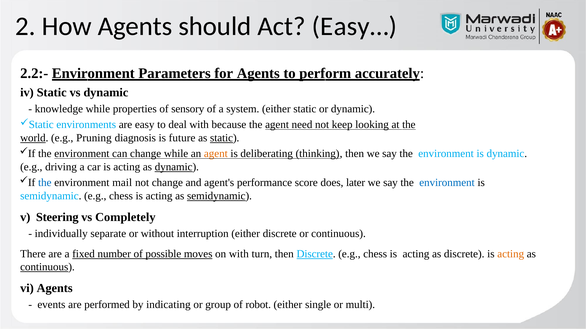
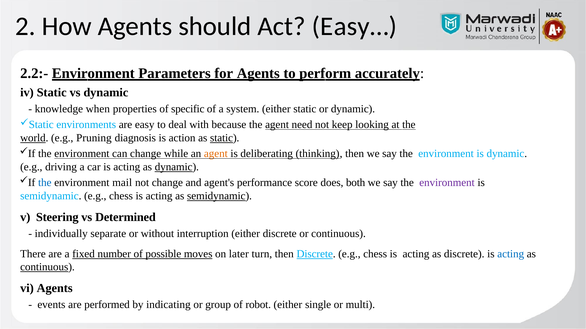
knowledge while: while -> when
sensory: sensory -> specific
future: future -> action
later: later -> both
environment at (447, 183) colour: blue -> purple
Completely: Completely -> Determined
on with: with -> later
acting at (511, 254) colour: orange -> blue
